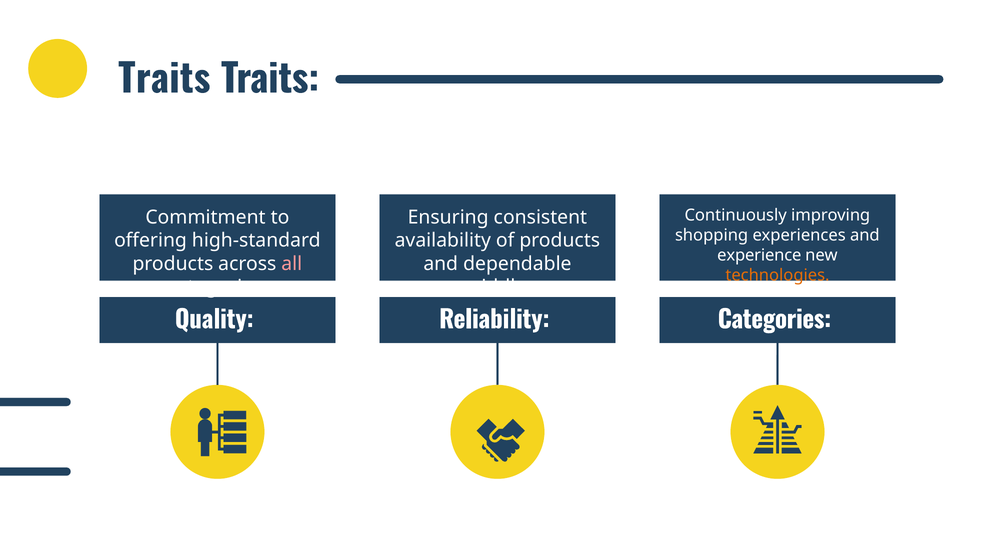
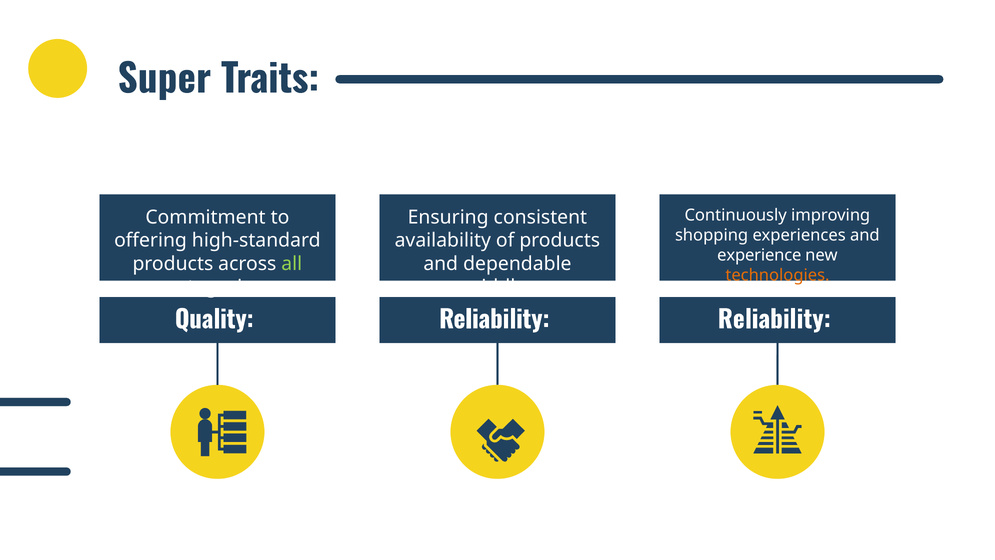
Traits at (164, 80): Traits -> Super
all colour: pink -> light green
Categories at (774, 320): Categories -> Reliability
